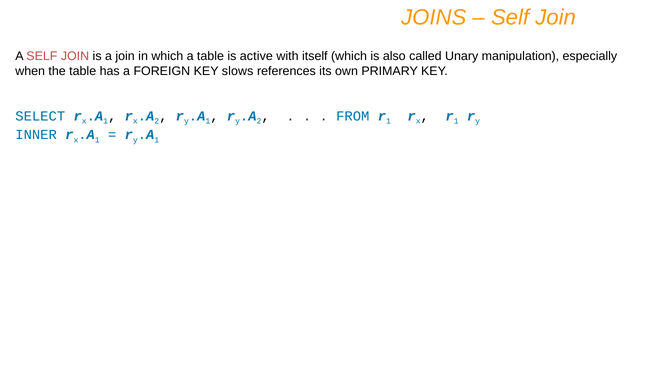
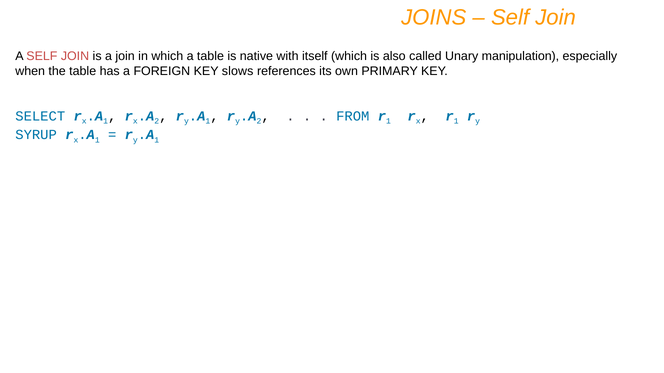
active: active -> native
INNER: INNER -> SYRUP
